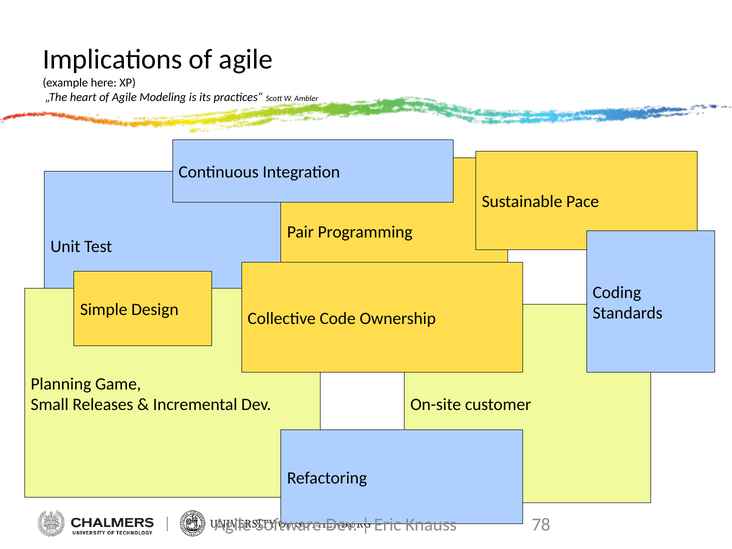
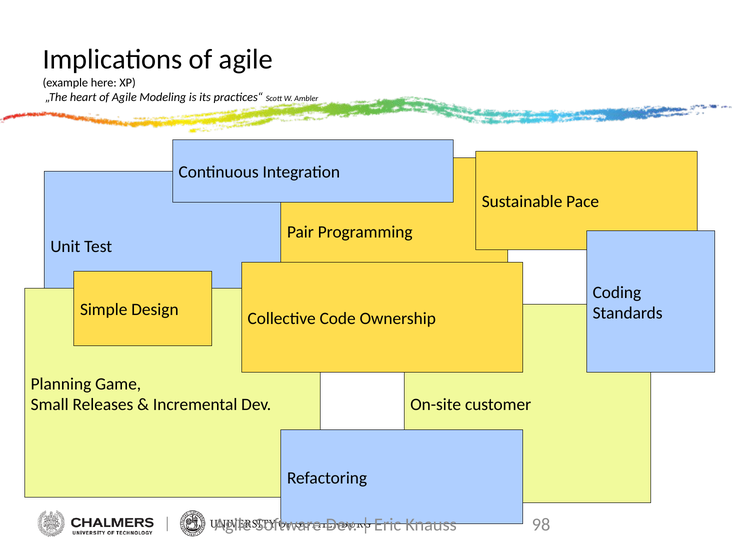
78: 78 -> 98
